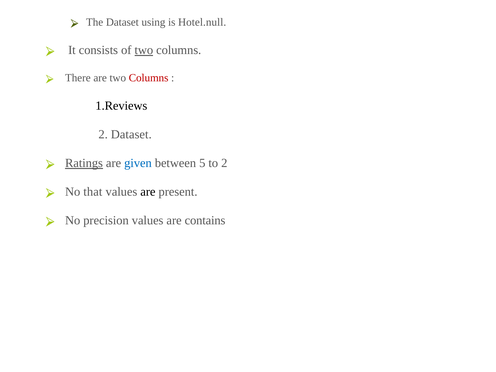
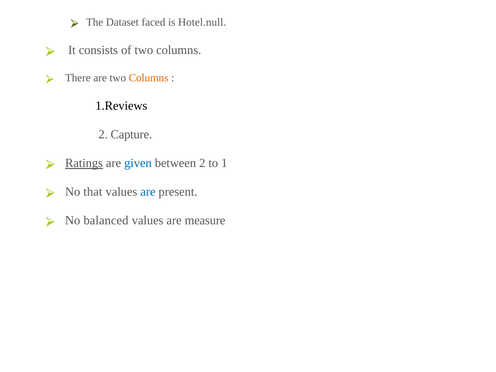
using: using -> faced
two at (144, 50) underline: present -> none
Columns at (149, 78) colour: red -> orange
2 Dataset: Dataset -> Capture
between 5: 5 -> 2
to 2: 2 -> 1
are at (148, 192) colour: black -> blue
precision: precision -> balanced
contains: contains -> measure
